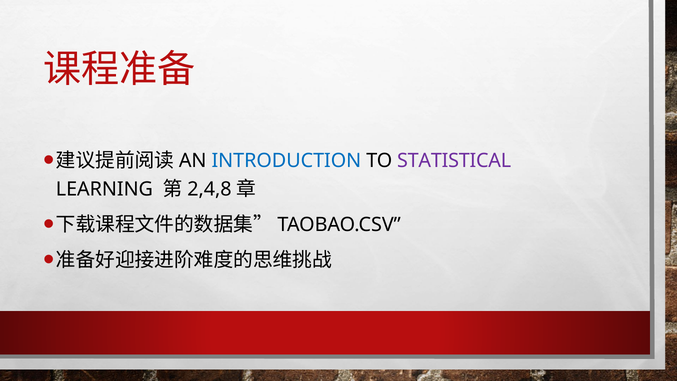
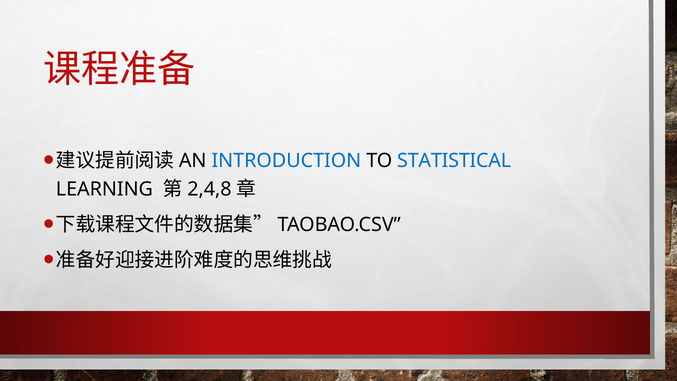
STATISTICAL colour: purple -> blue
